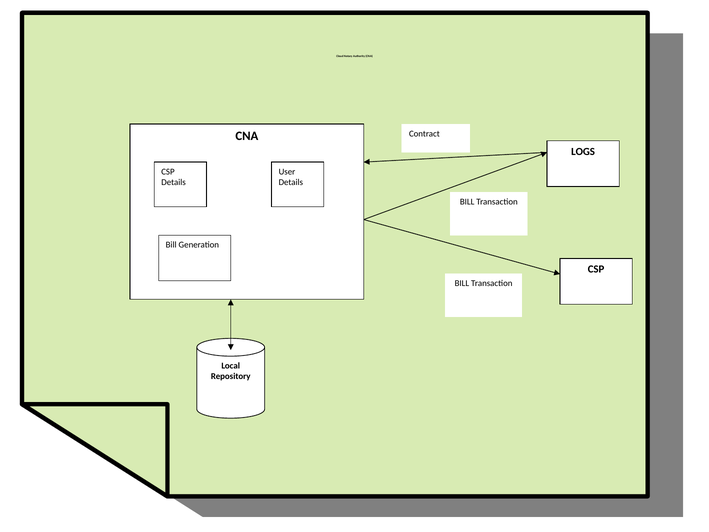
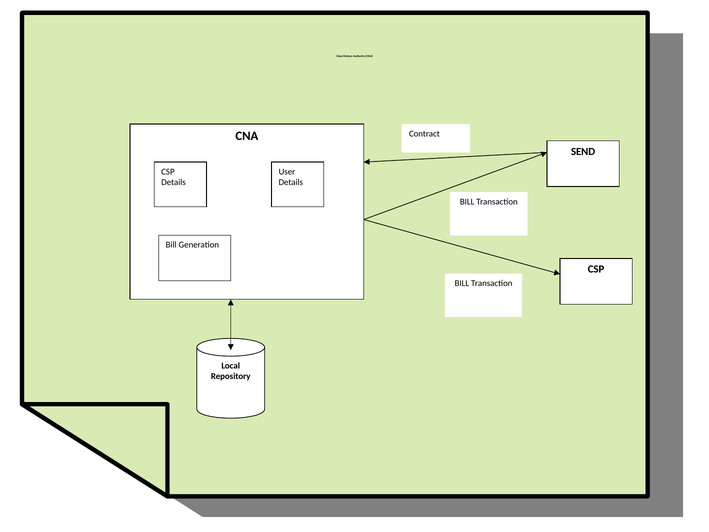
LOGS: LOGS -> SEND
